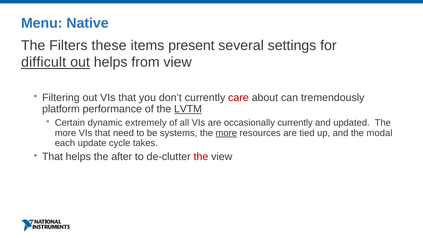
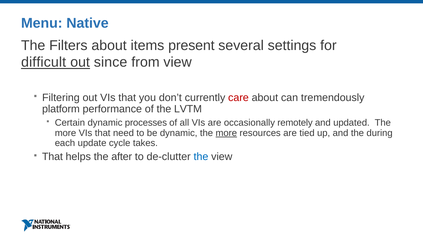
Filters these: these -> about
out helps: helps -> since
LVTM underline: present -> none
extremely: extremely -> processes
occasionally currently: currently -> remotely
be systems: systems -> dynamic
modal: modal -> during
the at (201, 157) colour: red -> blue
